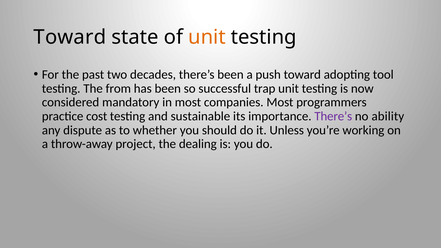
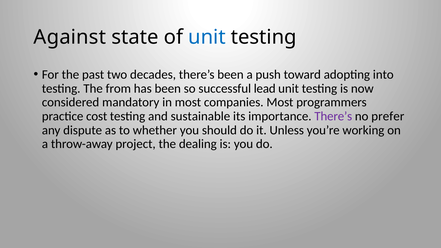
Toward at (70, 37): Toward -> Against
unit at (207, 37) colour: orange -> blue
tool: tool -> into
trap: trap -> lead
ability: ability -> prefer
